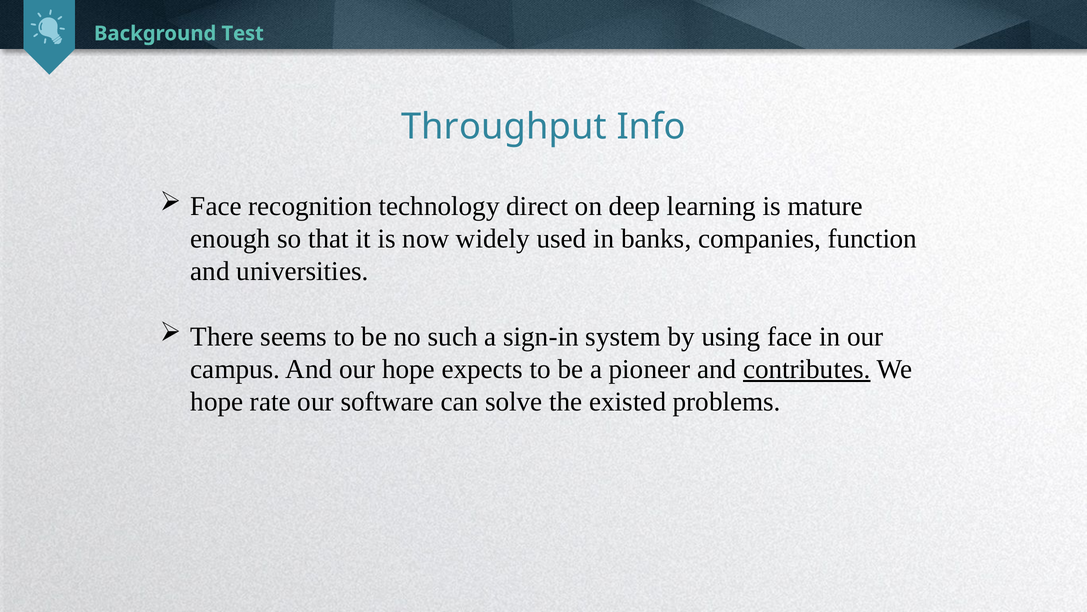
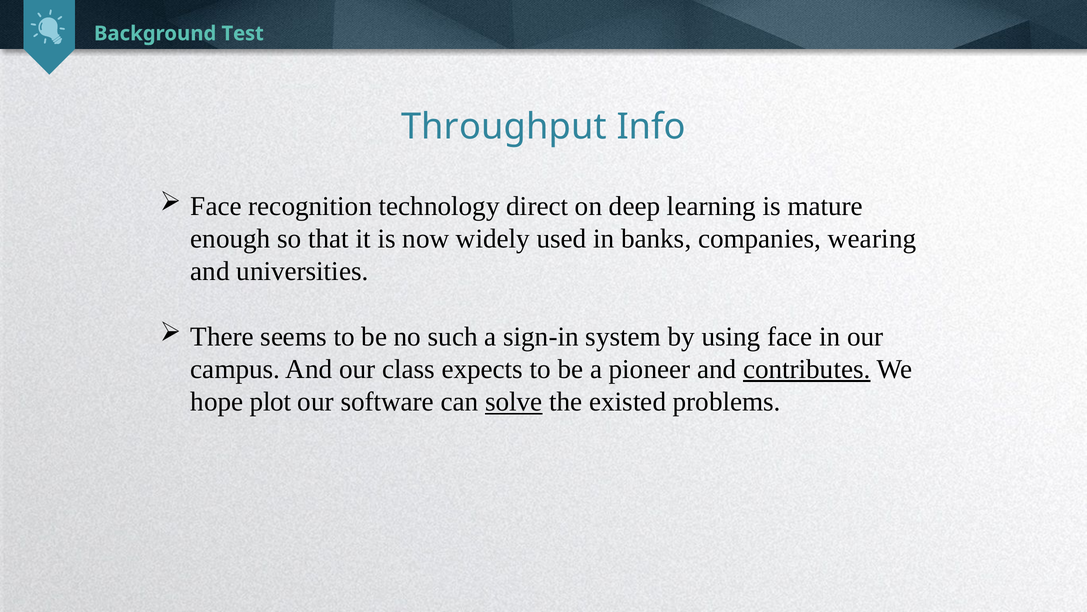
function: function -> wearing
our hope: hope -> class
rate: rate -> plot
solve underline: none -> present
